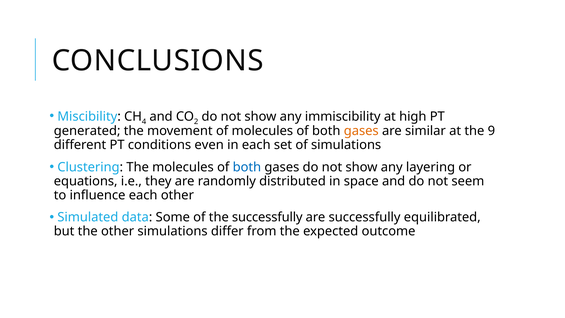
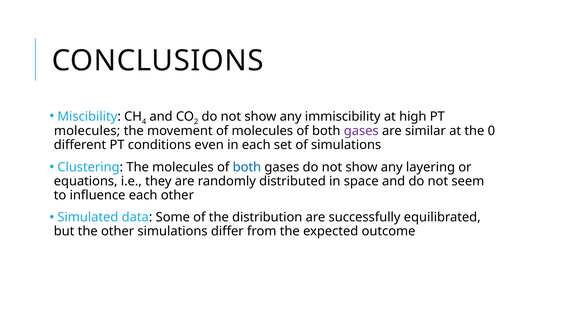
generated at (87, 131): generated -> molecules
gases at (361, 131) colour: orange -> purple
9: 9 -> 0
the successfully: successfully -> distribution
